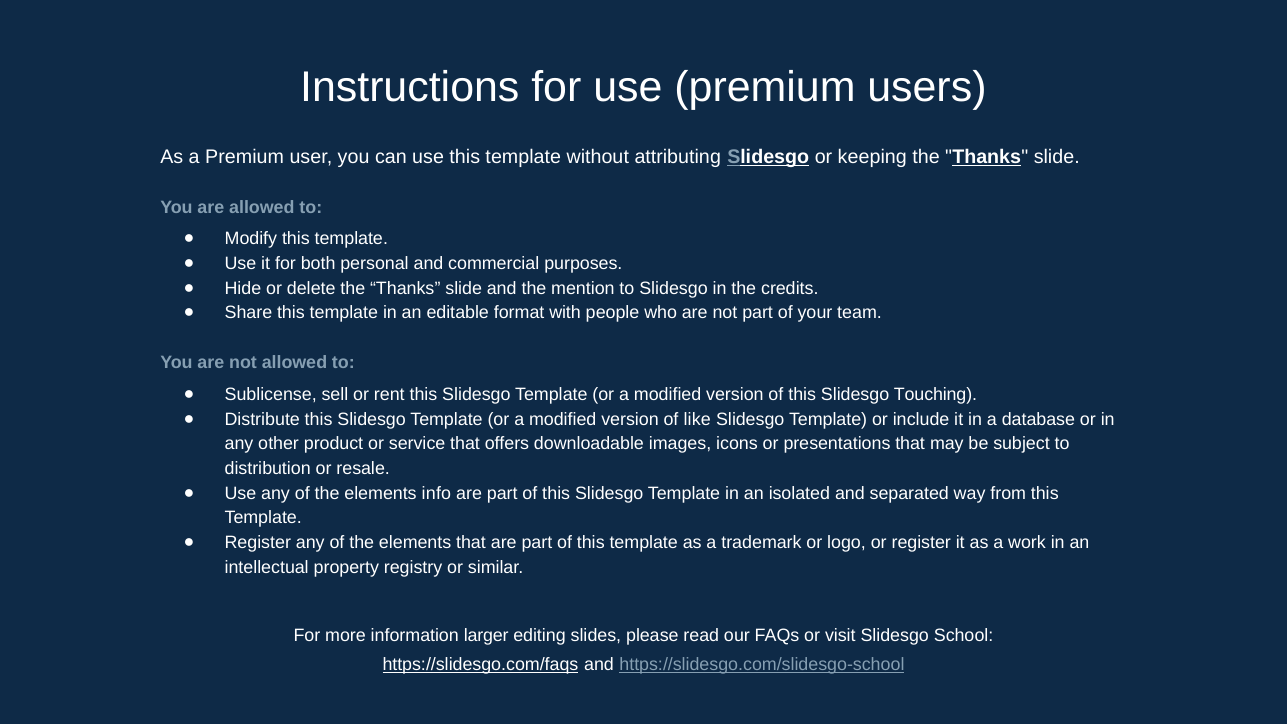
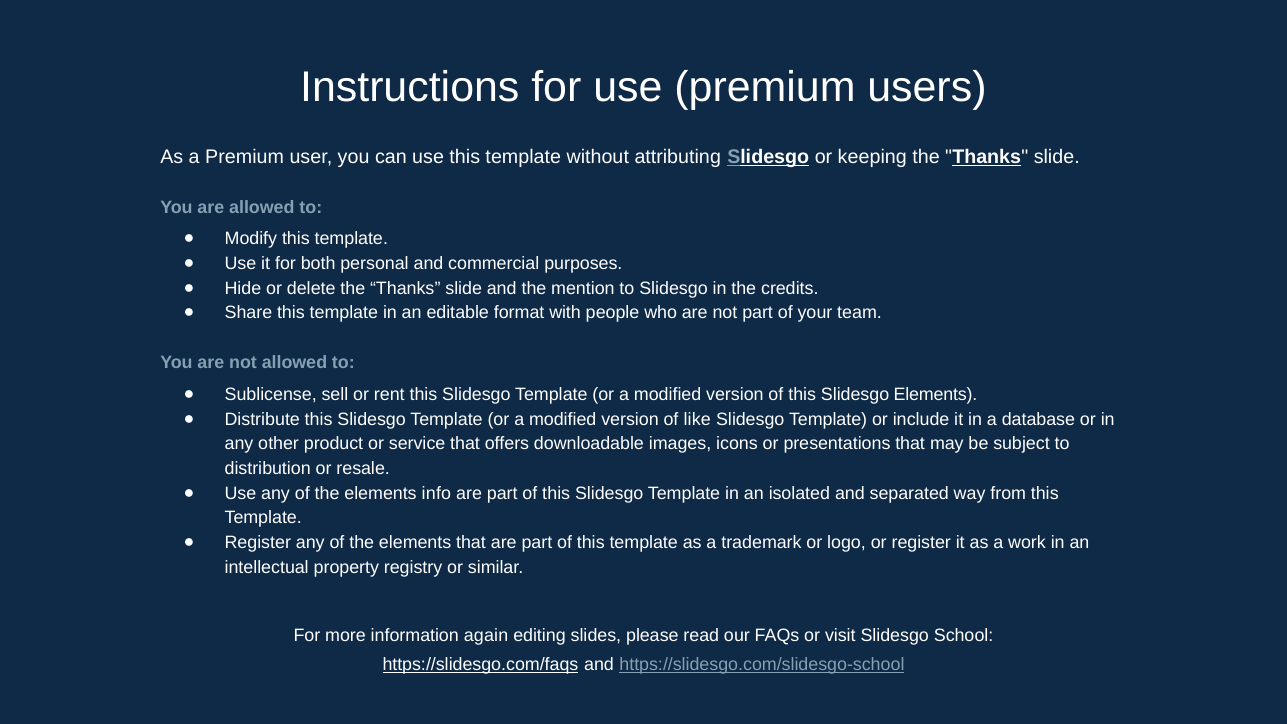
Slidesgo Touching: Touching -> Elements
larger: larger -> again
